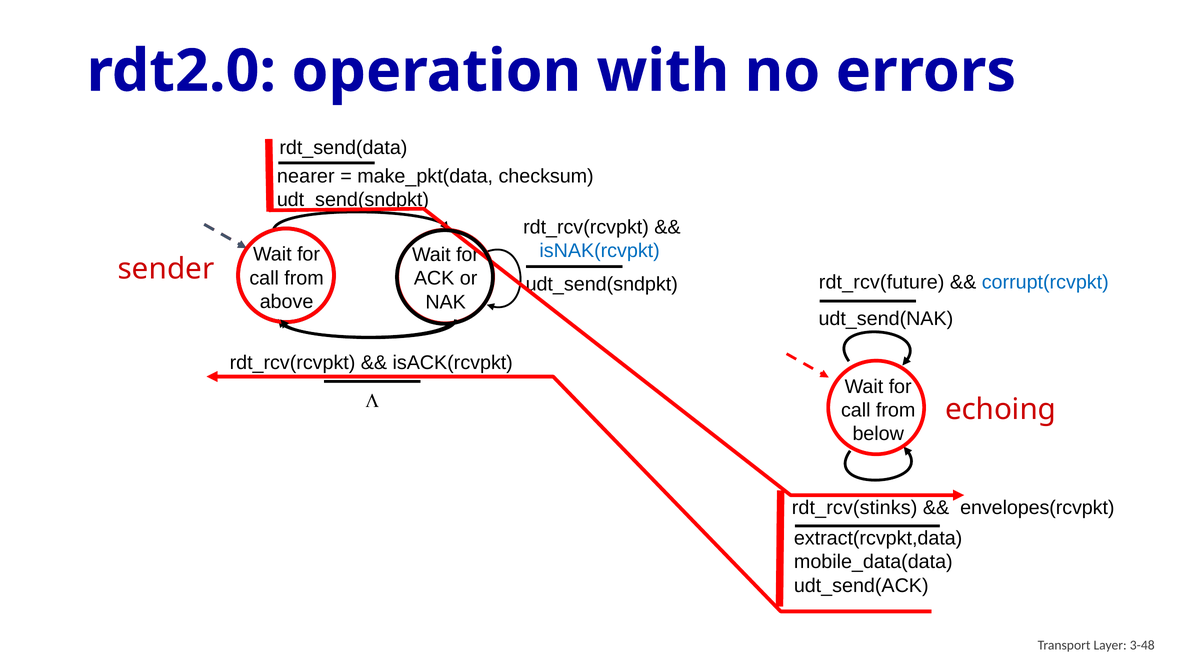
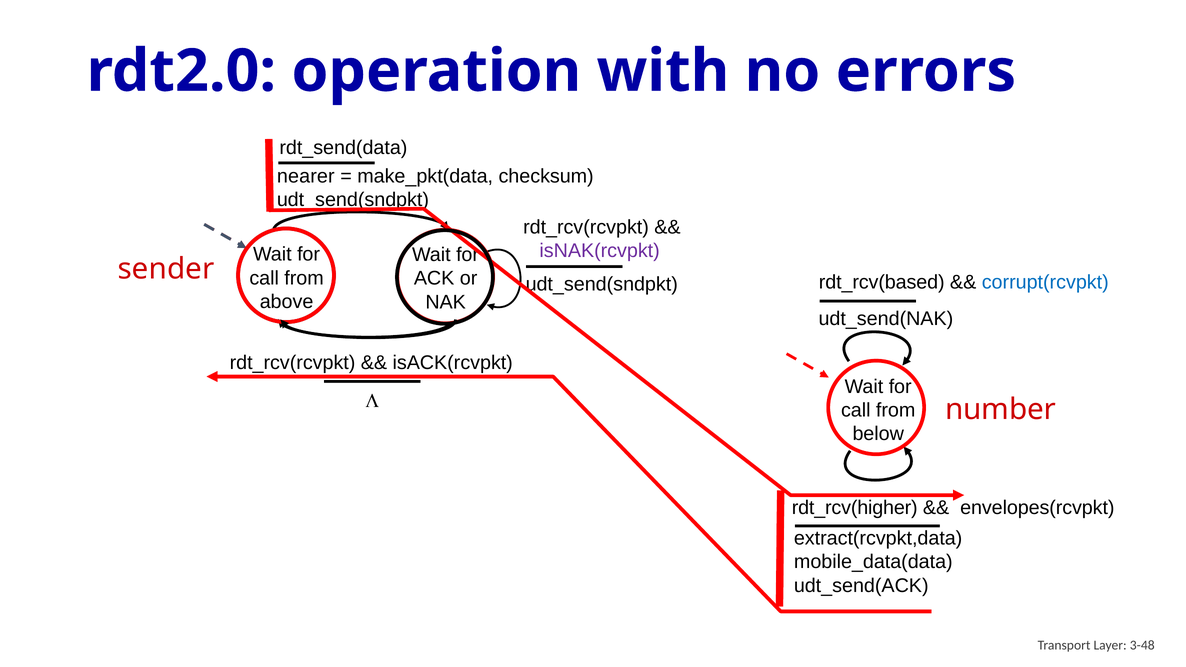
isNAK(rcvpkt colour: blue -> purple
rdt_rcv(future: rdt_rcv(future -> rdt_rcv(based
echoing: echoing -> number
rdt_rcv(stinks: rdt_rcv(stinks -> rdt_rcv(higher
